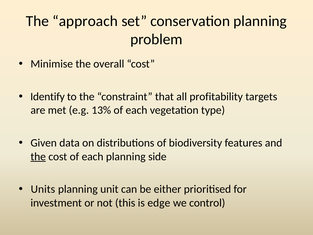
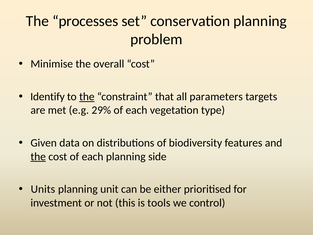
approach: approach -> processes
the at (87, 97) underline: none -> present
profitability: profitability -> parameters
13%: 13% -> 29%
edge: edge -> tools
